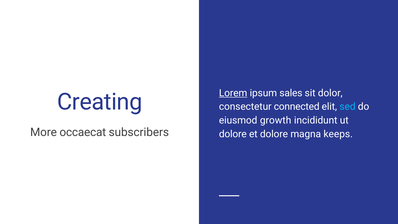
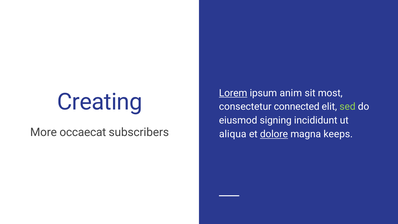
sales: sales -> anim
dolor: dolor -> most
sed colour: light blue -> light green
growth: growth -> signing
dolore at (233, 134): dolore -> aliqua
dolore at (274, 134) underline: none -> present
